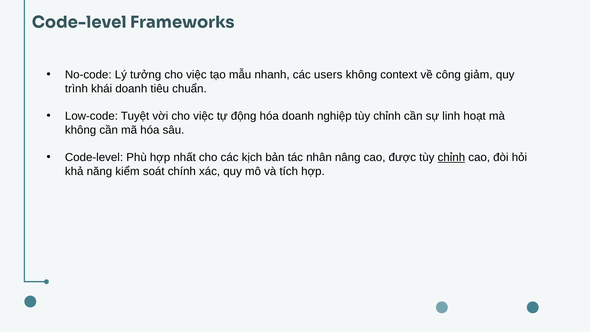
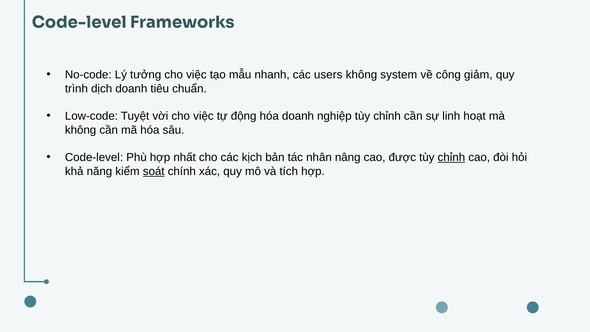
context: context -> system
khái: khái -> dịch
soát underline: none -> present
